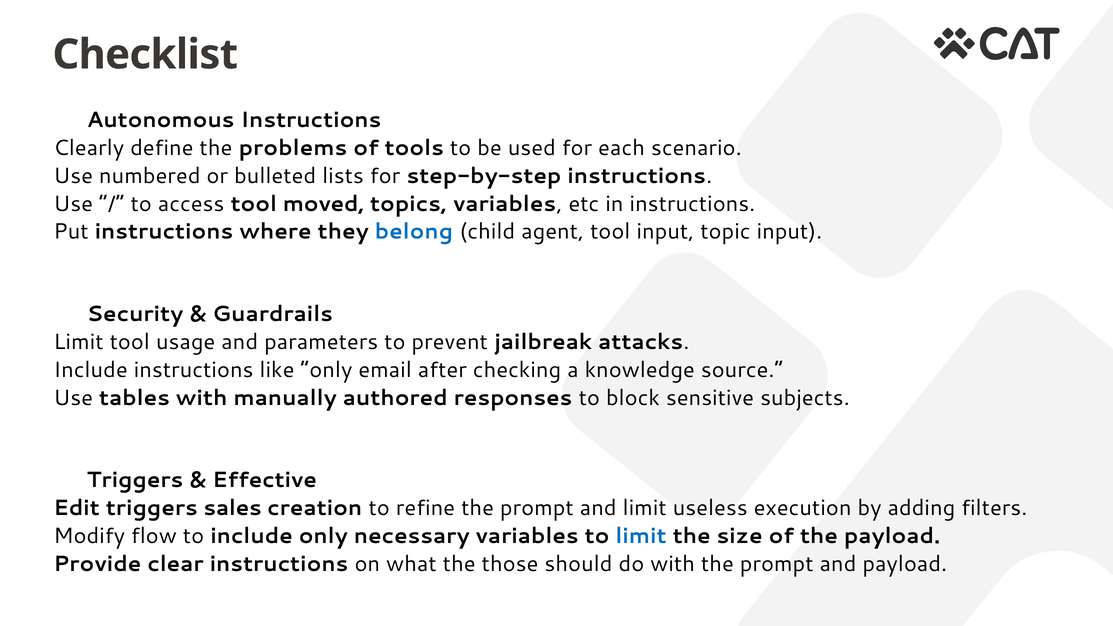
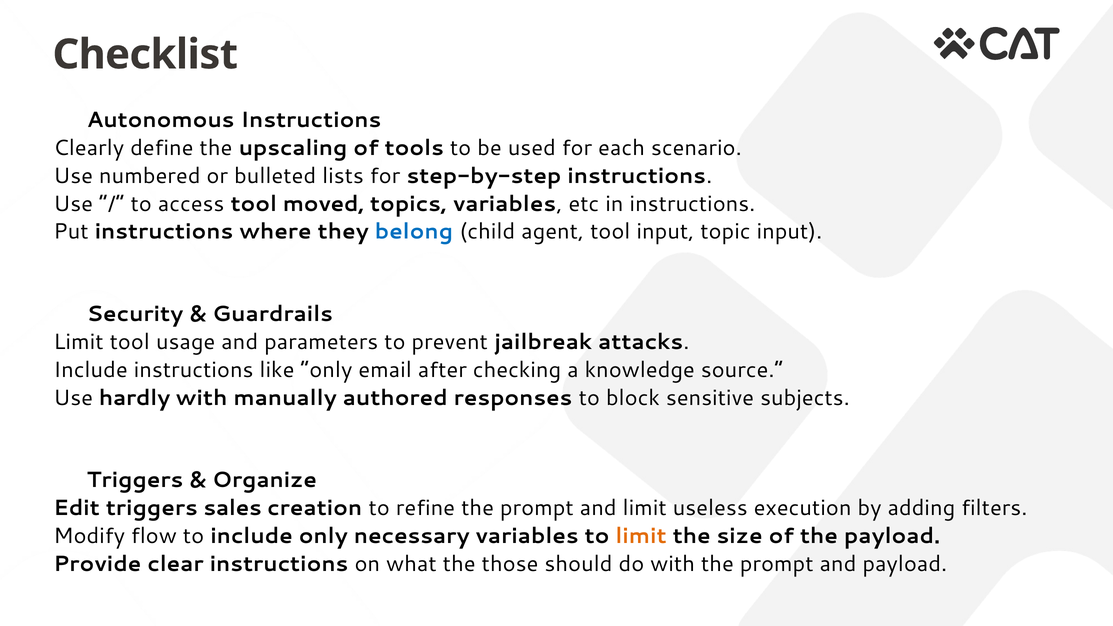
problems: problems -> upscaling
tables: tables -> hardly
Effective: Effective -> Organize
limit at (641, 536) colour: blue -> orange
